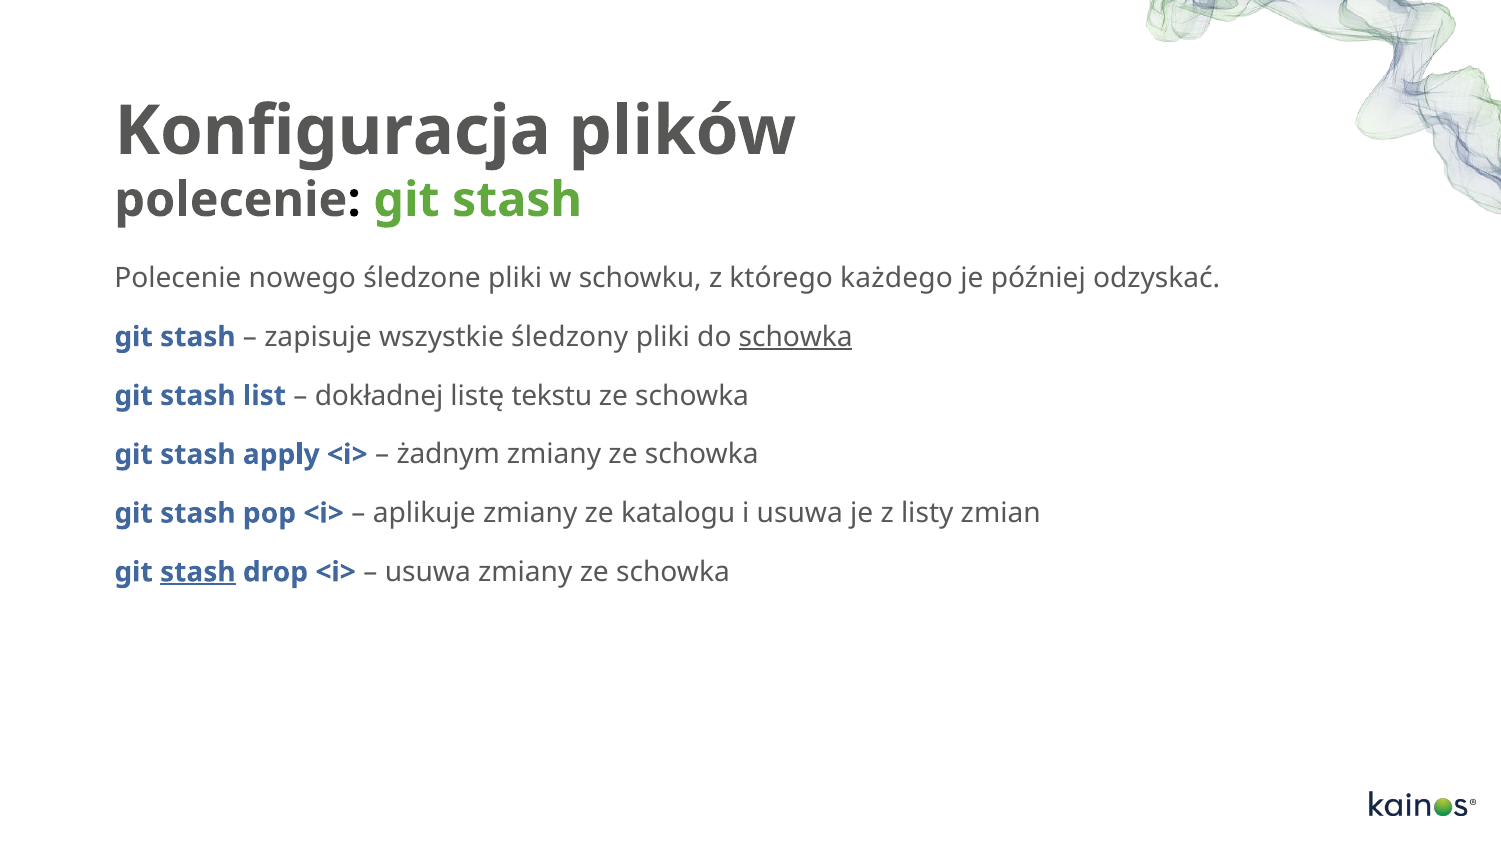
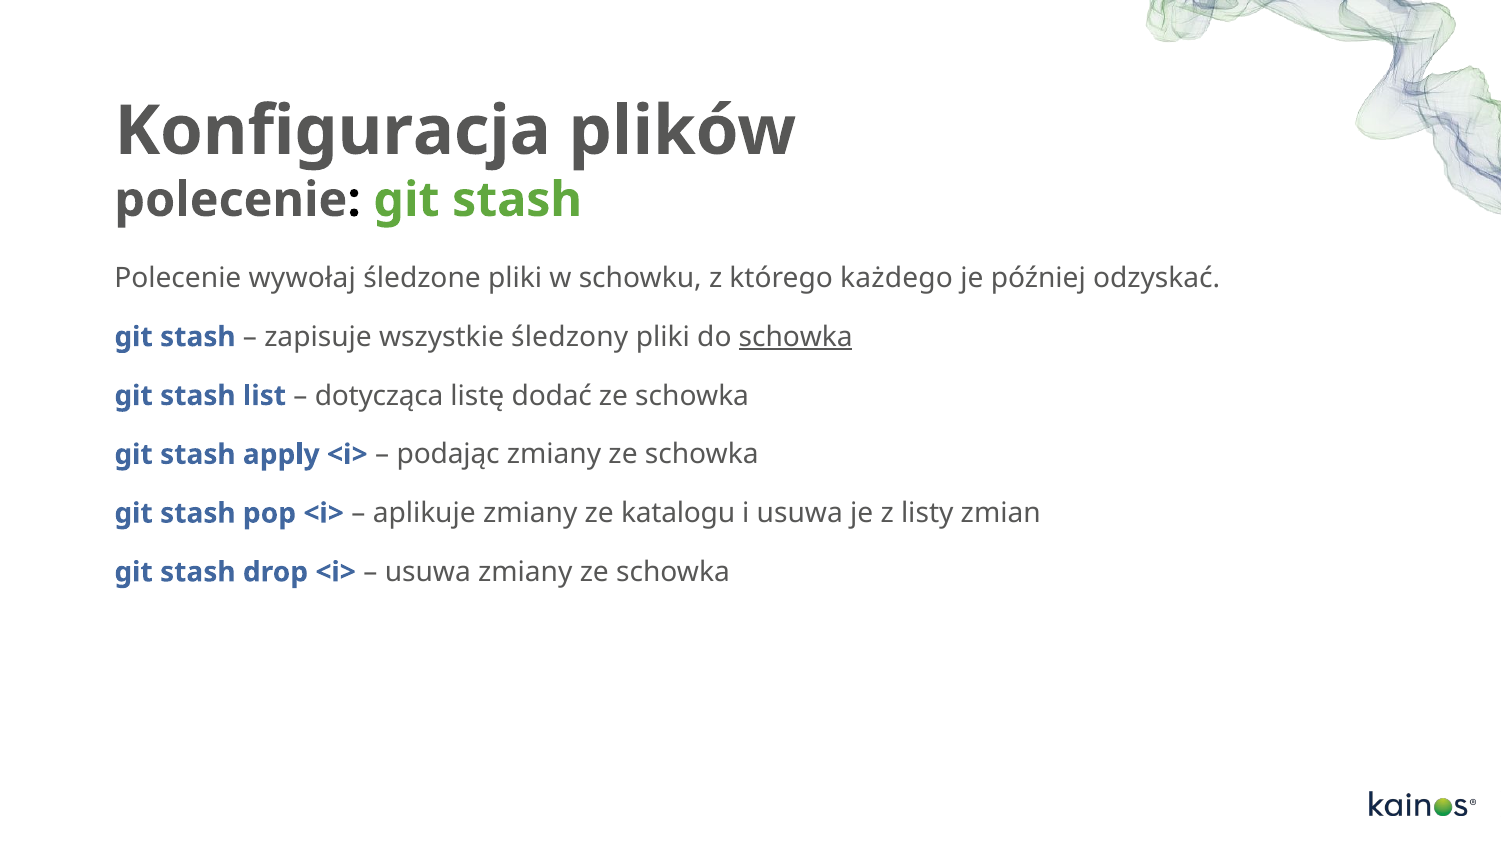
nowego: nowego -> wywołaj
dokładnej: dokładnej -> dotycząca
tekstu: tekstu -> dodać
żadnym: żadnym -> podając
stash at (198, 572) underline: present -> none
